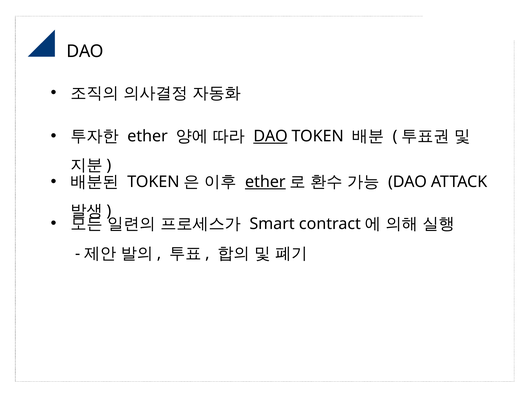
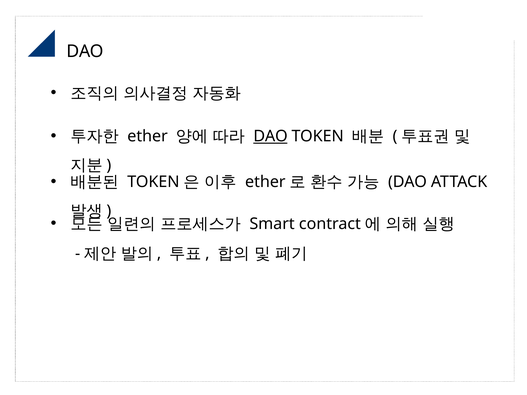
ether at (265, 182) underline: present -> none
